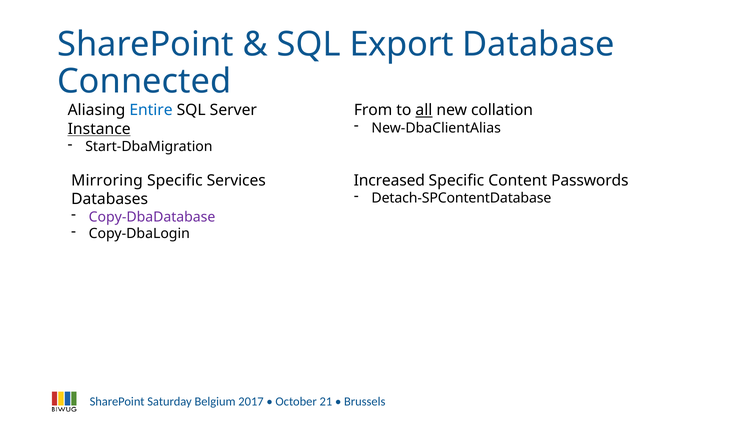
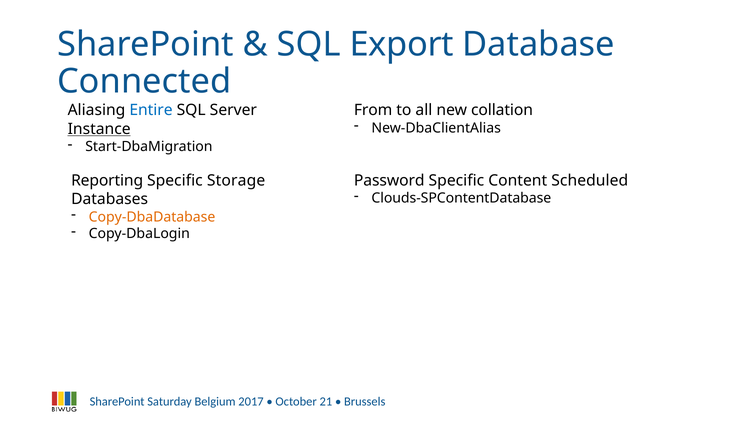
all underline: present -> none
Mirroring: Mirroring -> Reporting
Services: Services -> Storage
Increased: Increased -> Password
Passwords: Passwords -> Scheduled
Detach-SPContentDatabase: Detach-SPContentDatabase -> Clouds-SPContentDatabase
Copy-DbaDatabase colour: purple -> orange
